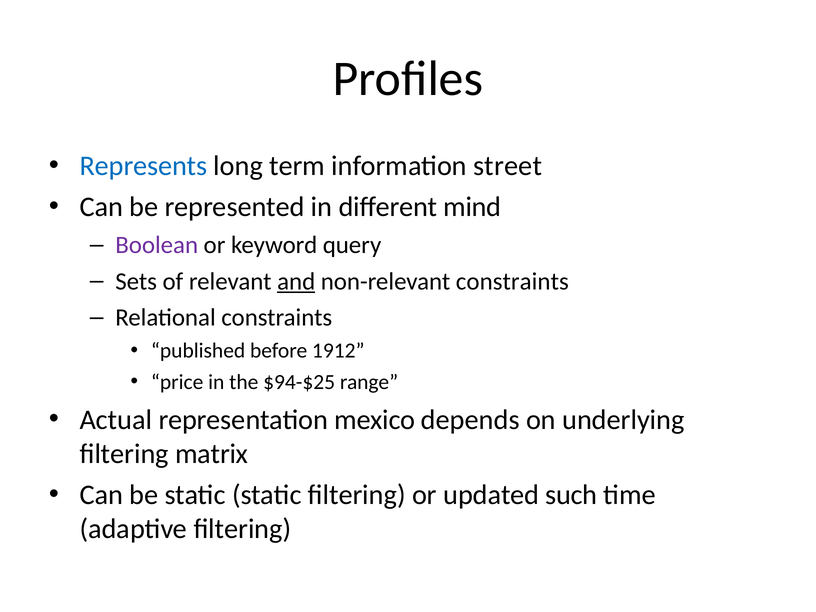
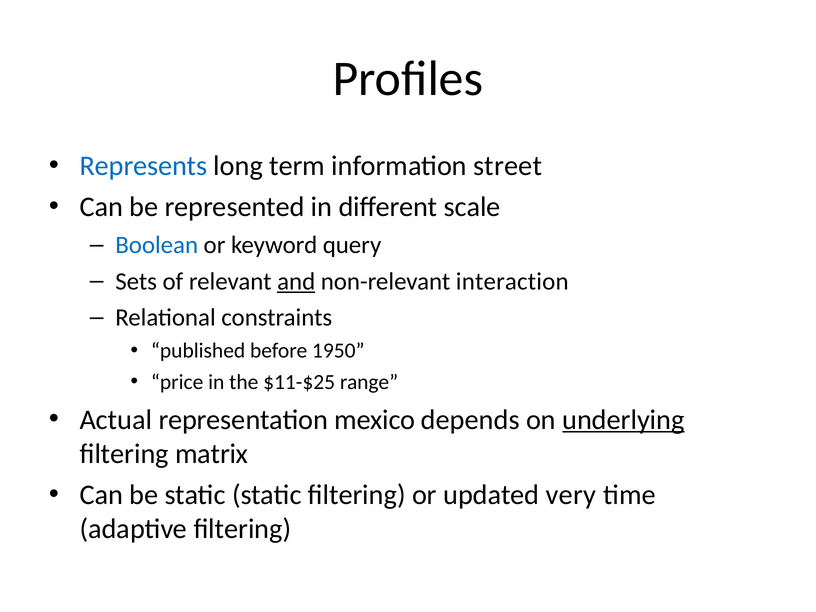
mind: mind -> scale
Boolean colour: purple -> blue
non-relevant constraints: constraints -> interaction
1912: 1912 -> 1950
$94-$25: $94-$25 -> $11-$25
underlying underline: none -> present
such: such -> very
